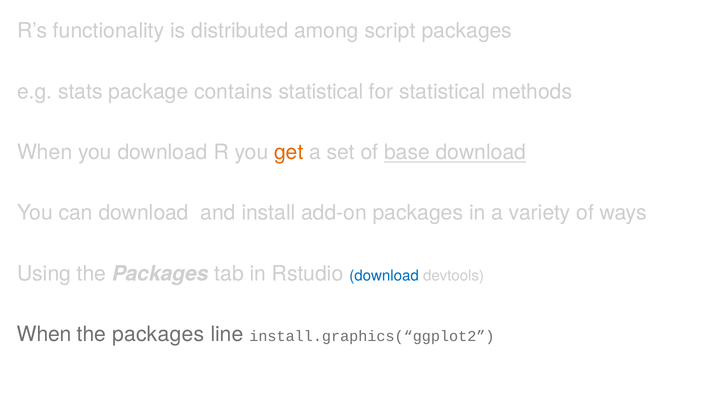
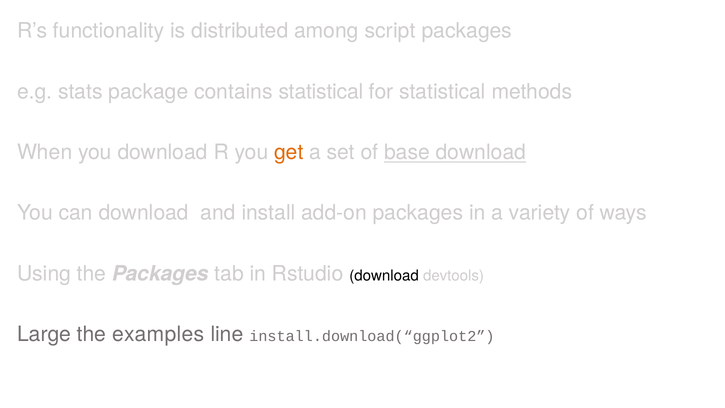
download at (384, 276) colour: blue -> black
When at (44, 334): When -> Large
packages at (158, 334): packages -> examples
install.graphics(“ggplot2: install.graphics(“ggplot2 -> install.download(“ggplot2
